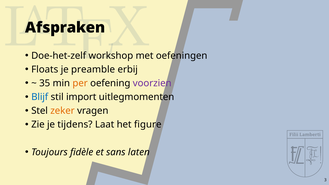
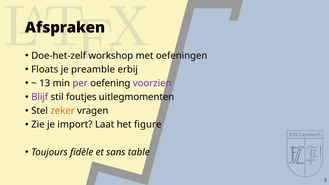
35: 35 -> 13
per colour: orange -> purple
Blijf colour: blue -> purple
import: import -> foutjes
tijdens: tijdens -> import
laten: laten -> table
